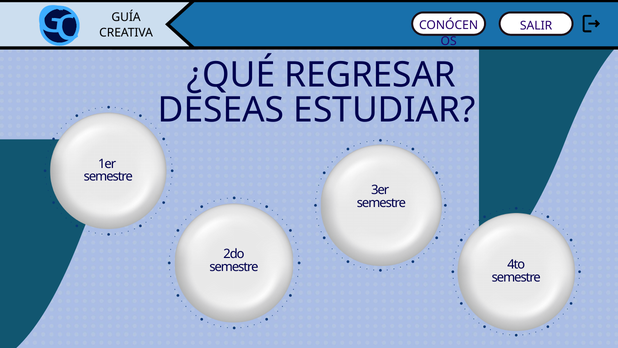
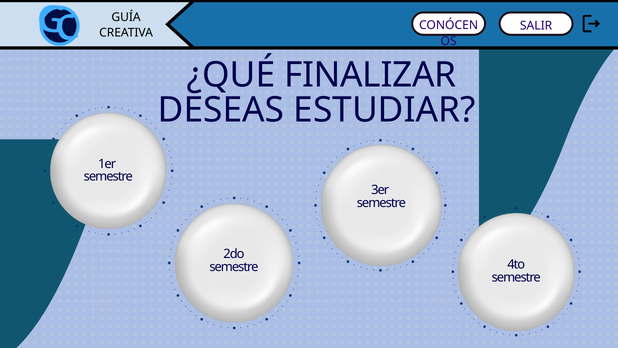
REGRESAR: REGRESAR -> FINALIZAR
